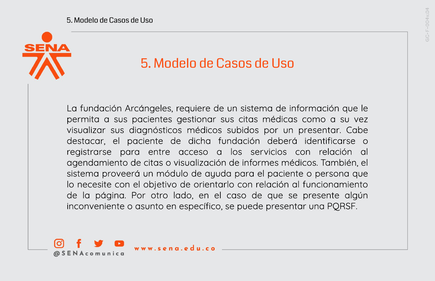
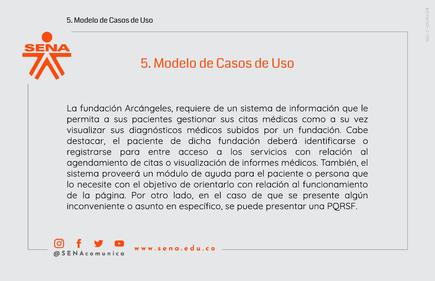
un presentar: presentar -> fundación
